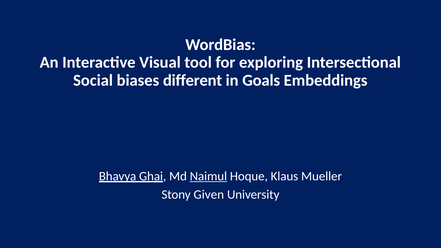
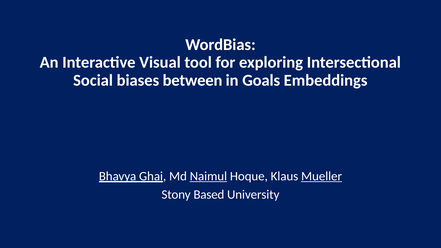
different: different -> between
Mueller underline: none -> present
Given: Given -> Based
